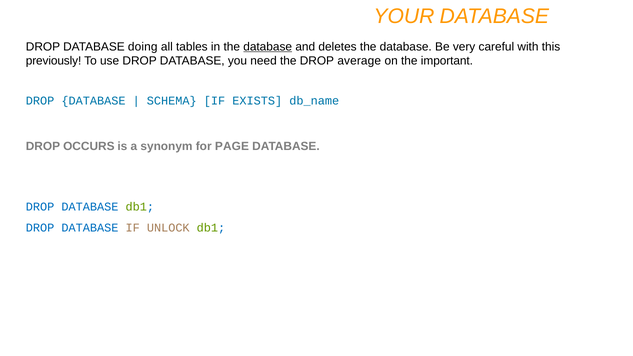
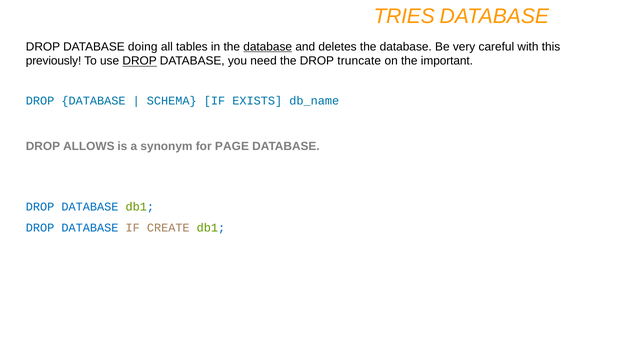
YOUR: YOUR -> TRIES
DROP at (140, 61) underline: none -> present
average: average -> truncate
OCCURS: OCCURS -> ALLOWS
UNLOCK: UNLOCK -> CREATE
